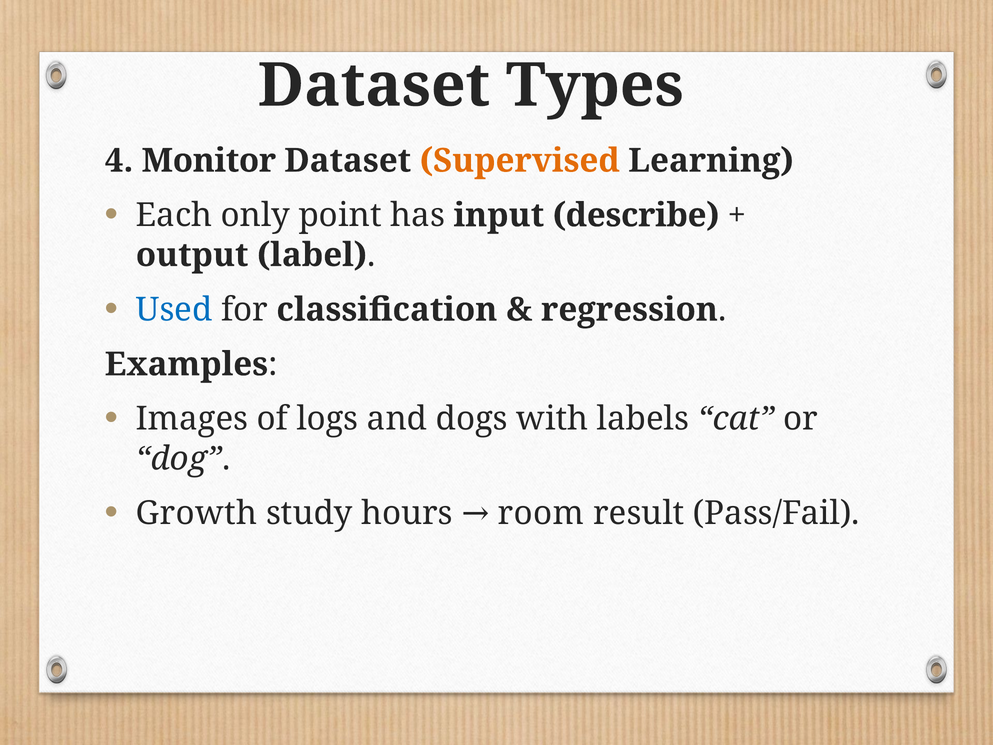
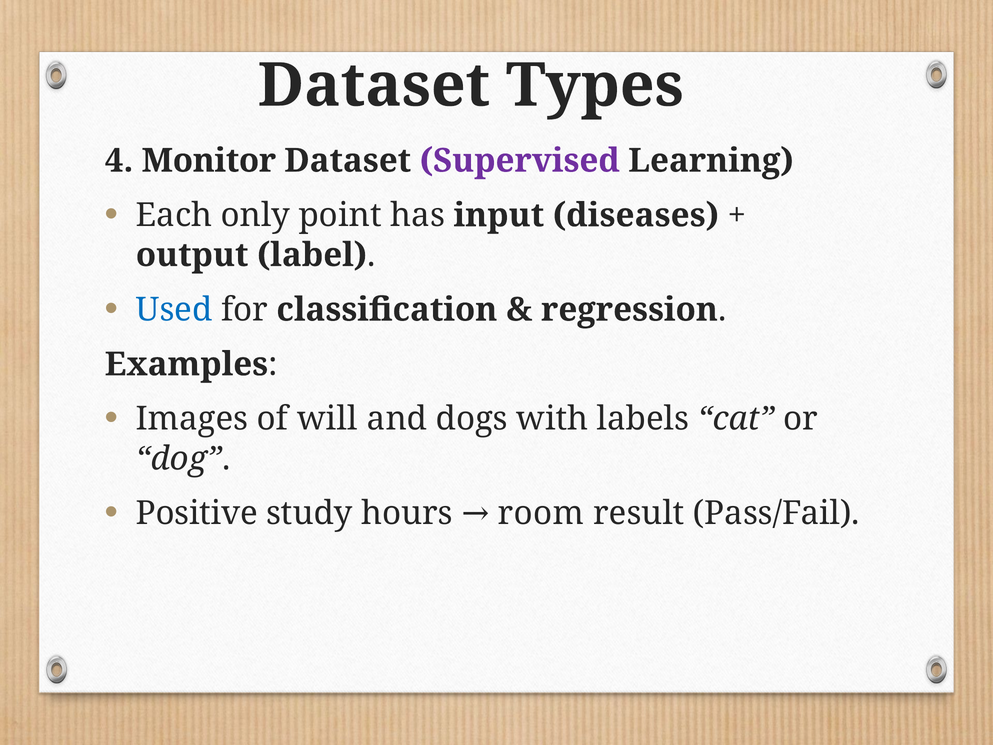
Supervised colour: orange -> purple
describe: describe -> diseases
logs: logs -> will
Growth: Growth -> Positive
